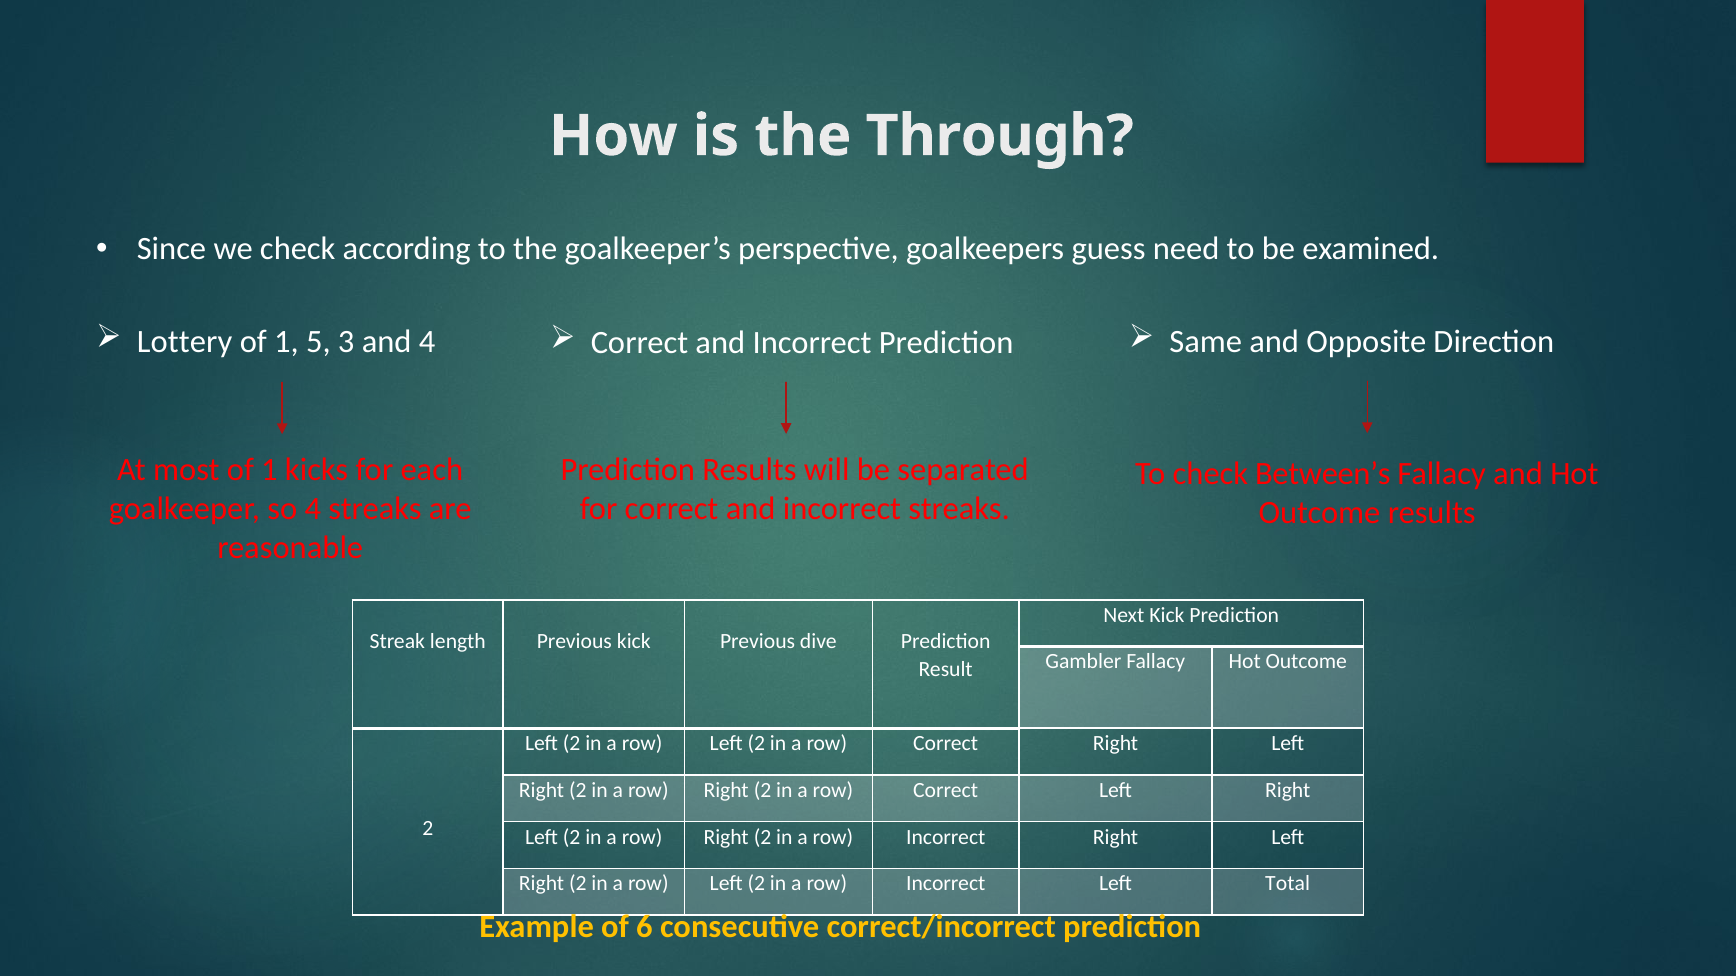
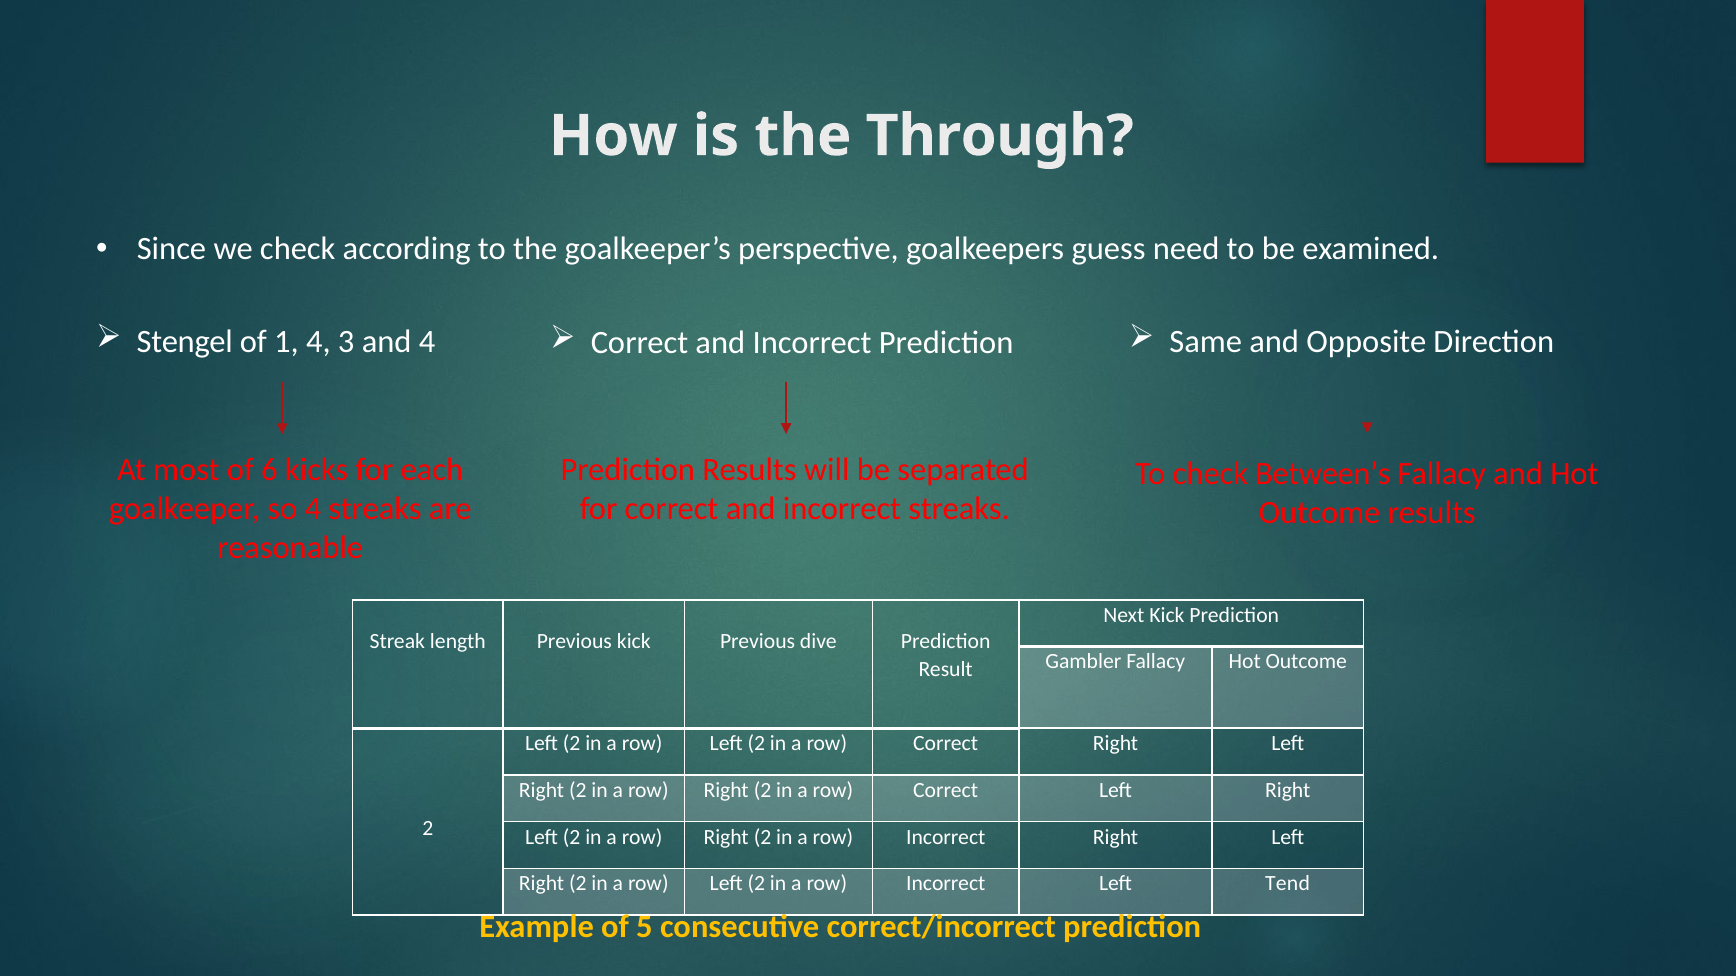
Lottery: Lottery -> Stengel
1 5: 5 -> 4
most of 1: 1 -> 6
Total: Total -> Tend
6: 6 -> 5
